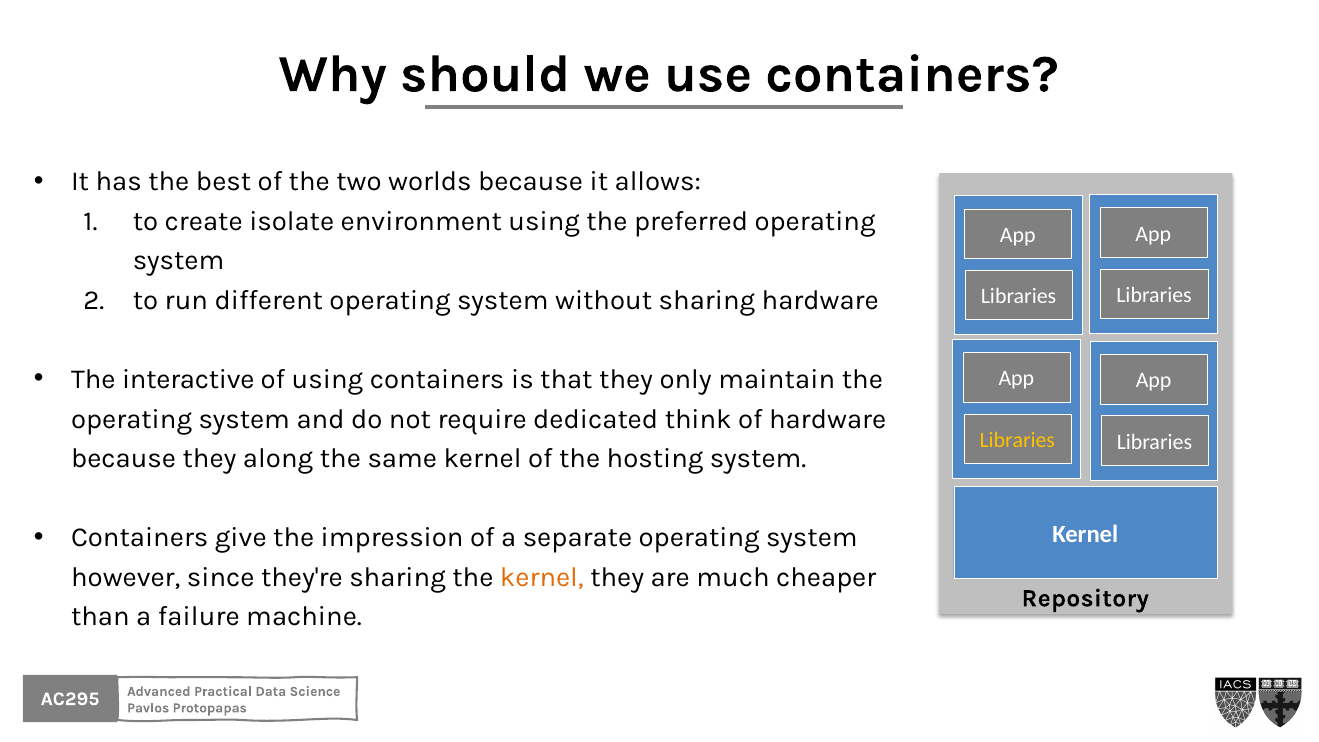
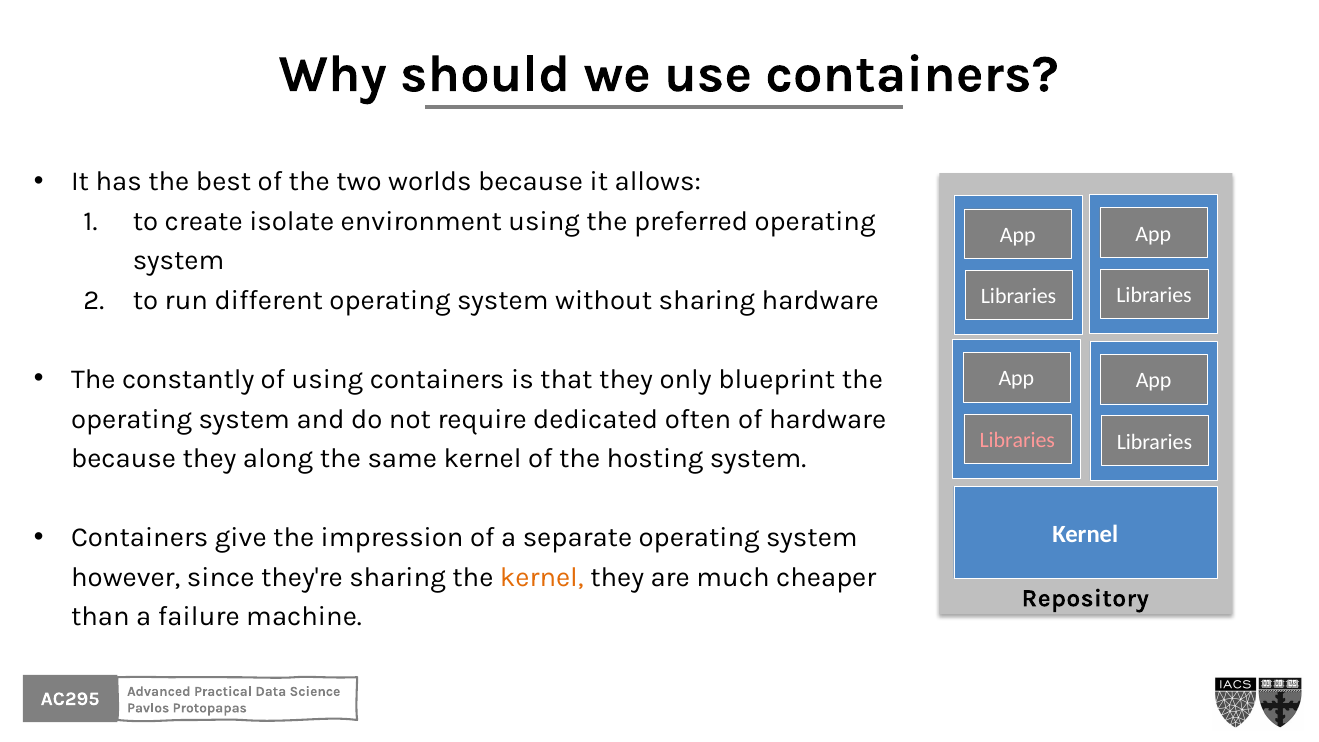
interactive: interactive -> constantly
maintain: maintain -> blueprint
think: think -> often
Libraries at (1017, 440) colour: yellow -> pink
